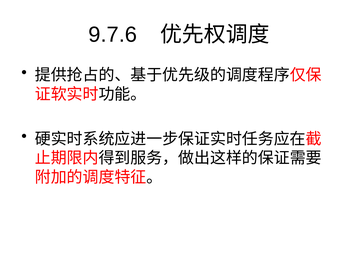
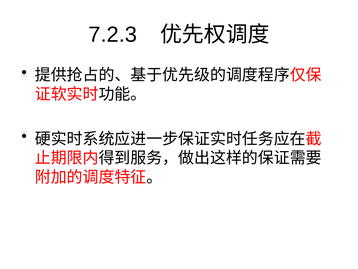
9.7.6: 9.7.6 -> 7.2.3
